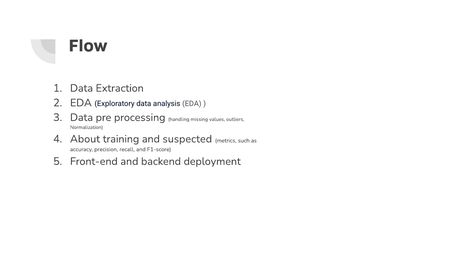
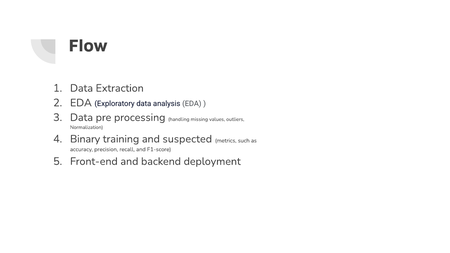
About: About -> Binary
